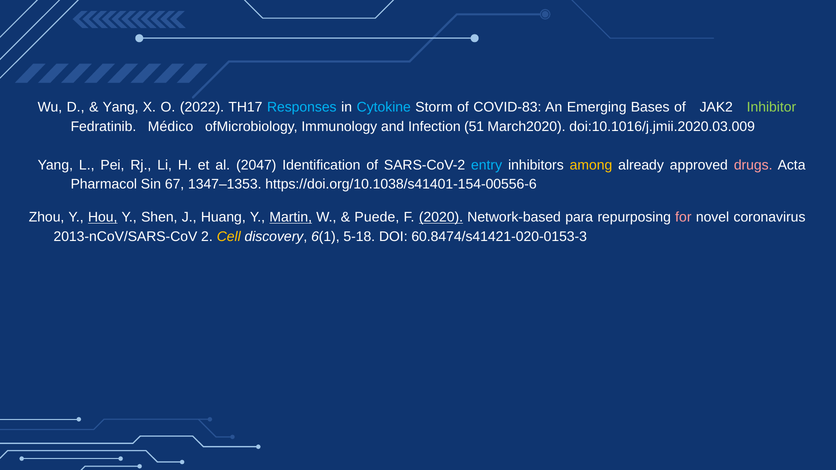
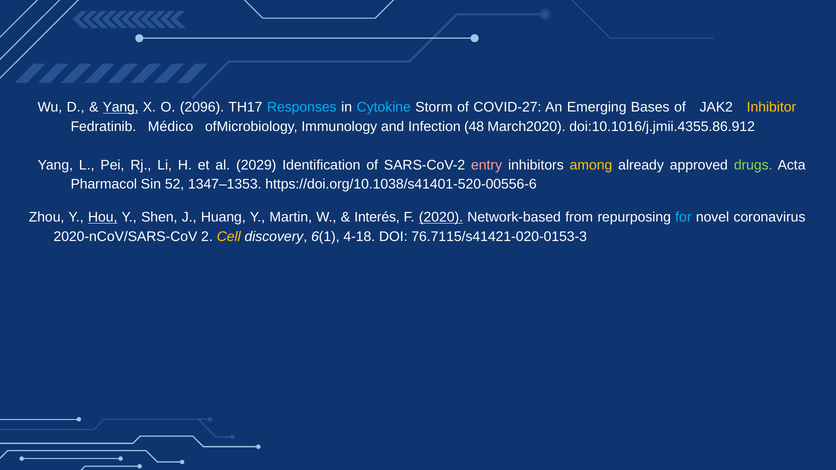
Yang at (121, 107) underline: none -> present
2022: 2022 -> 2096
COVID-83: COVID-83 -> COVID-27
Inhibitor colour: light green -> yellow
51: 51 -> 48
doi:10.1016/j.jmii.2020.03.009: doi:10.1016/j.jmii.2020.03.009 -> doi:10.1016/j.jmii.4355.86.912
2047: 2047 -> 2029
entry colour: light blue -> pink
drugs colour: pink -> light green
67: 67 -> 52
https://doi.org/10.1038/s41401-154-00556-6: https://doi.org/10.1038/s41401-154-00556-6 -> https://doi.org/10.1038/s41401-520-00556-6
Martin underline: present -> none
Puede: Puede -> Interés
para: para -> from
for colour: pink -> light blue
2013-nCoV/SARS-CoV: 2013-nCoV/SARS-CoV -> 2020-nCoV/SARS-CoV
5-18: 5-18 -> 4-18
60.8474/s41421-020-0153-3: 60.8474/s41421-020-0153-3 -> 76.7115/s41421-020-0153-3
